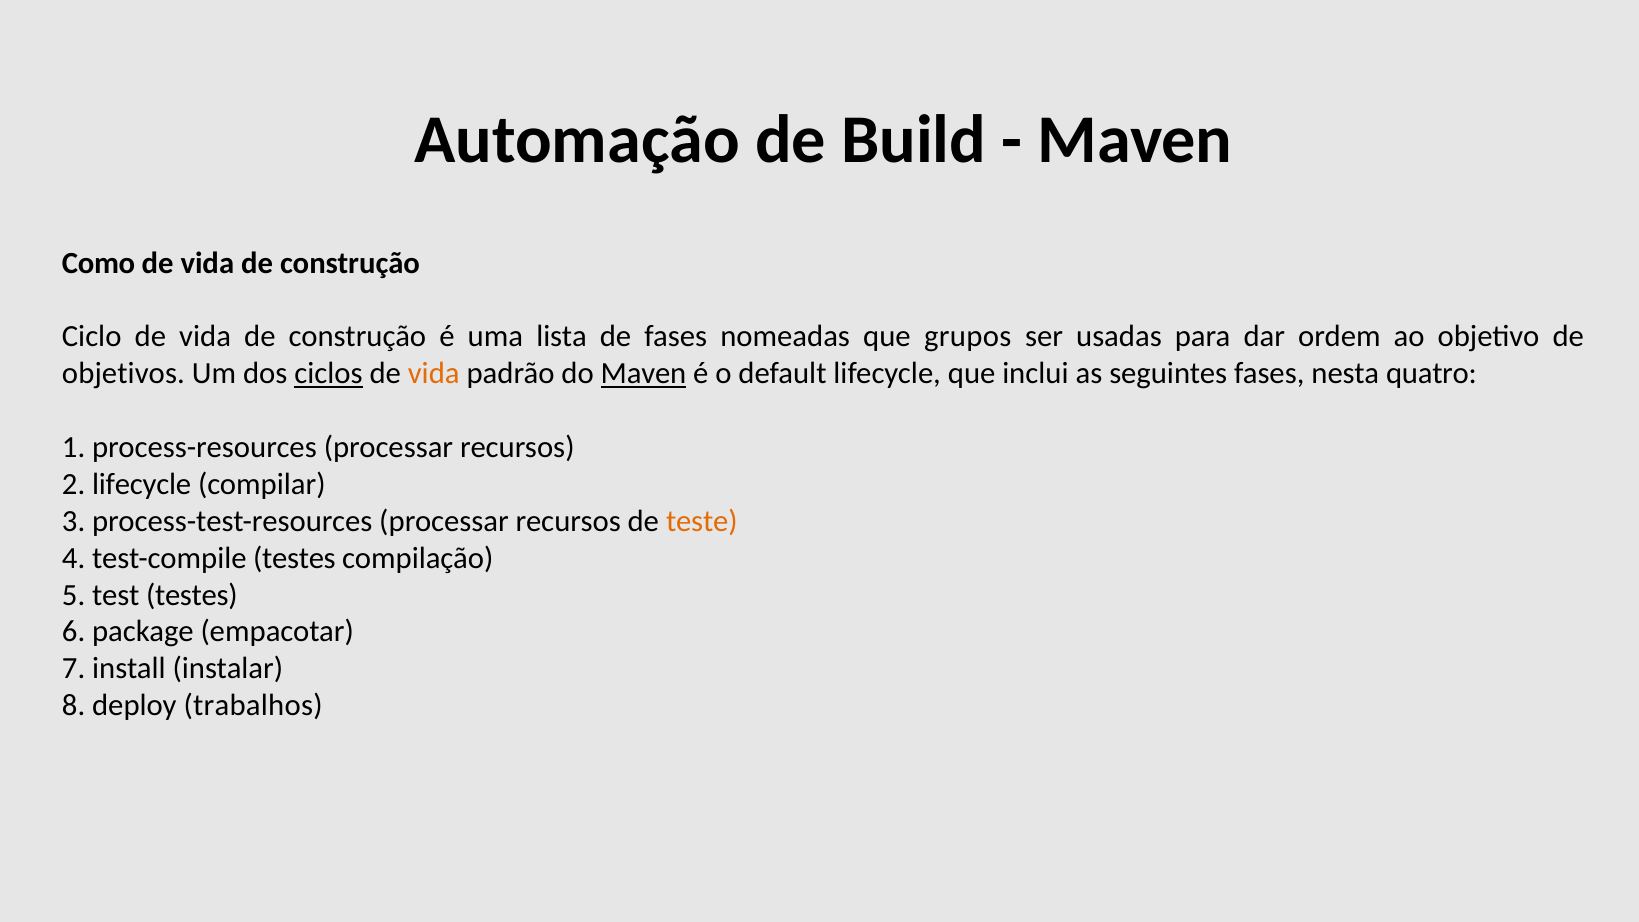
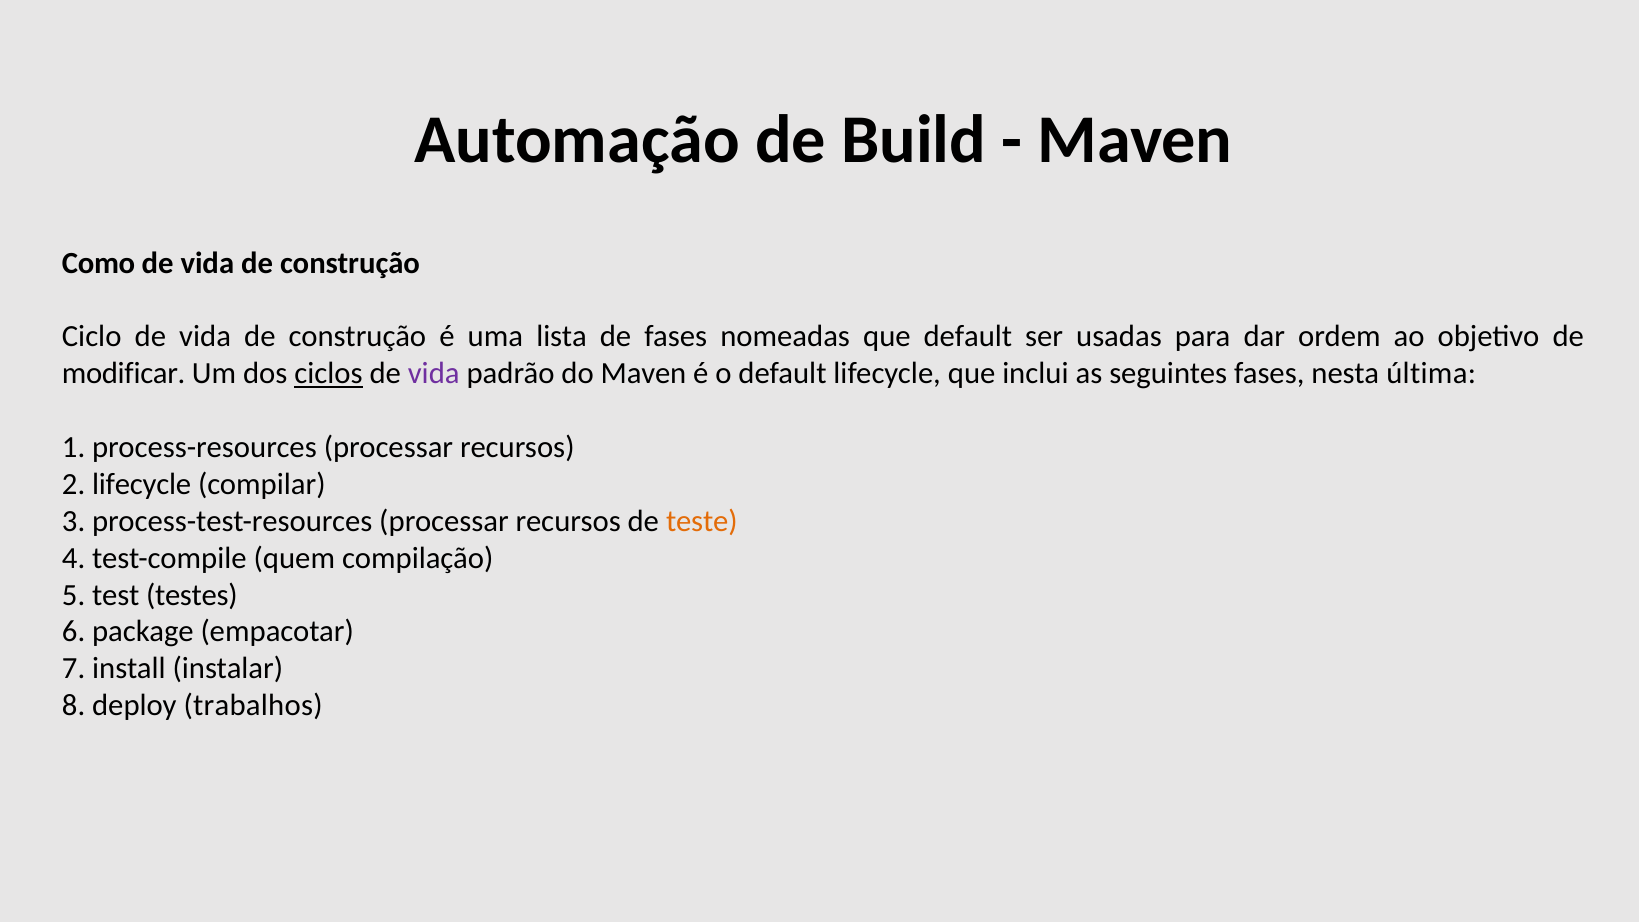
que grupos: grupos -> default
objetivos: objetivos -> modificar
vida at (434, 374) colour: orange -> purple
Maven at (643, 374) underline: present -> none
quatro: quatro -> última
test-compile testes: testes -> quem
